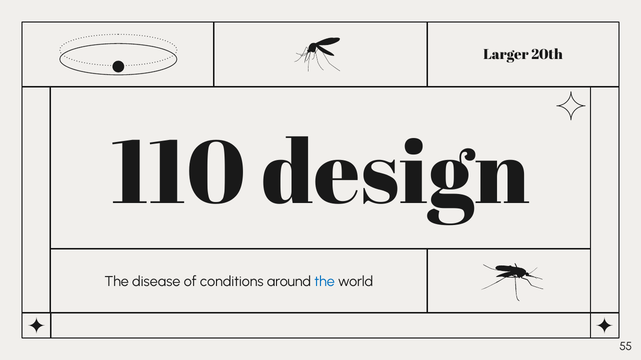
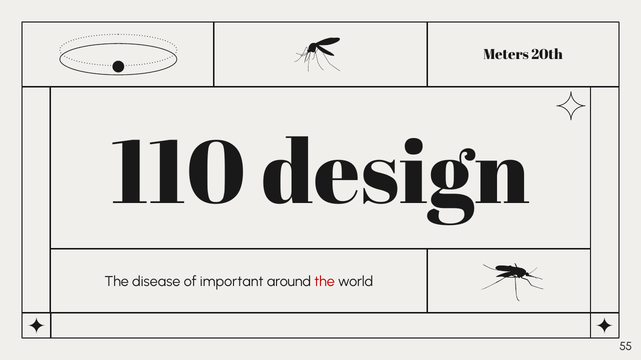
Larger: Larger -> Meters
conditions: conditions -> important
the at (325, 282) colour: blue -> red
